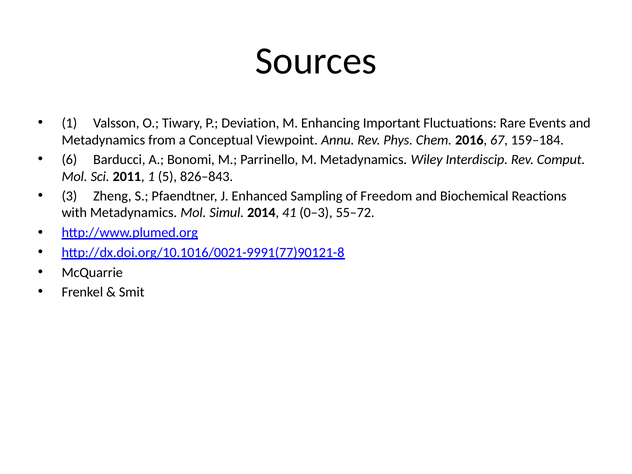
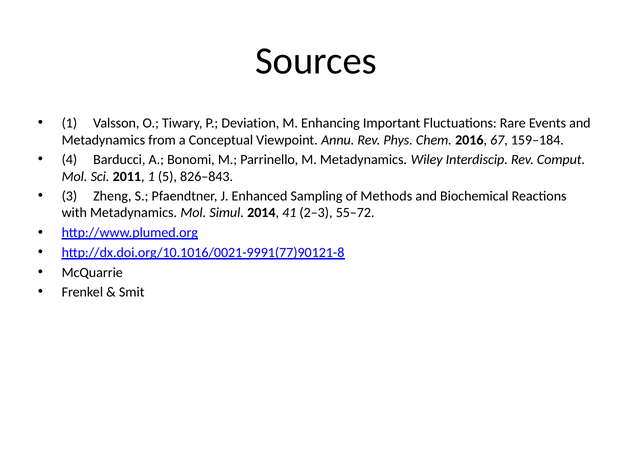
6: 6 -> 4
Freedom: Freedom -> Methods
0–3: 0–3 -> 2–3
